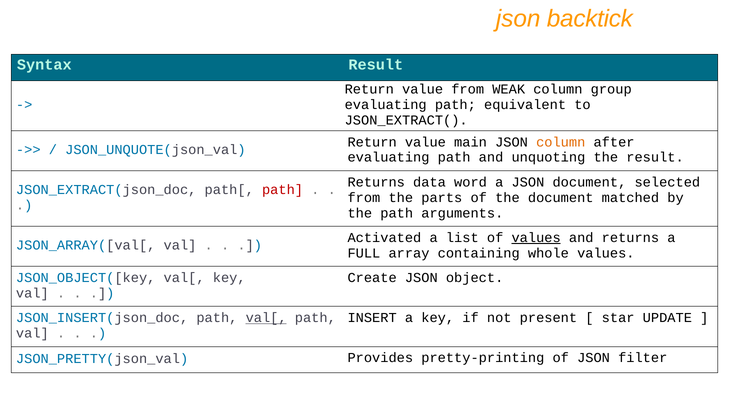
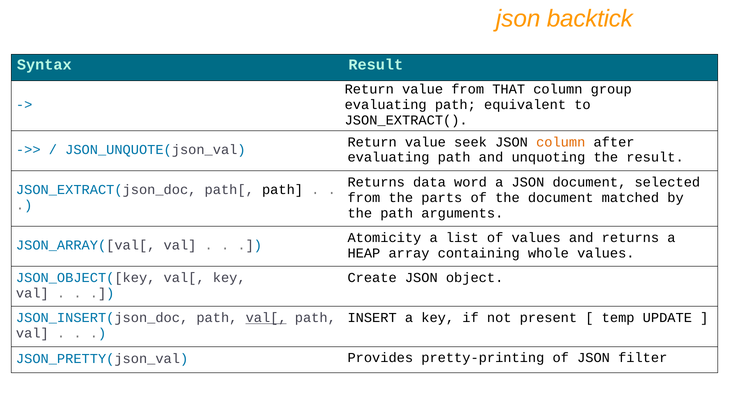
WEAK: WEAK -> THAT
main: main -> seek
path at (283, 190) colour: red -> black
Activated: Activated -> Atomicity
values at (536, 238) underline: present -> none
FULL: FULL -> HEAP
star: star -> temp
